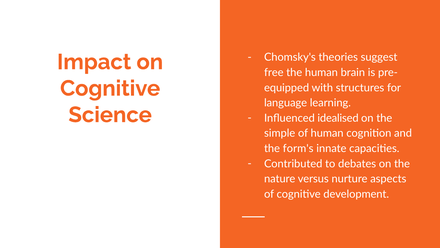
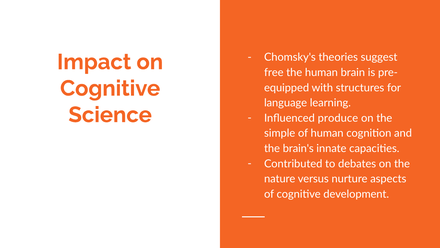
idealised: idealised -> produce
form's: form's -> brain's
